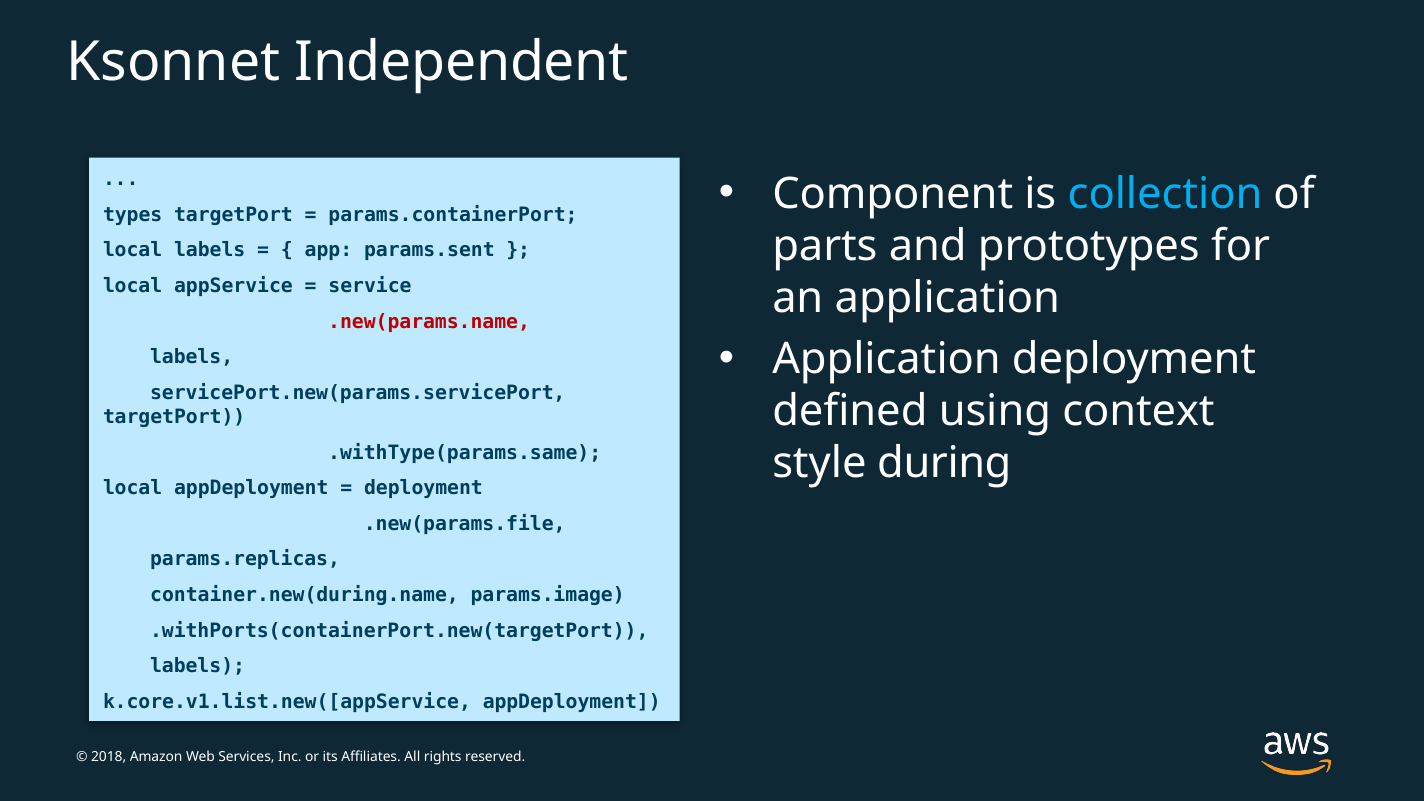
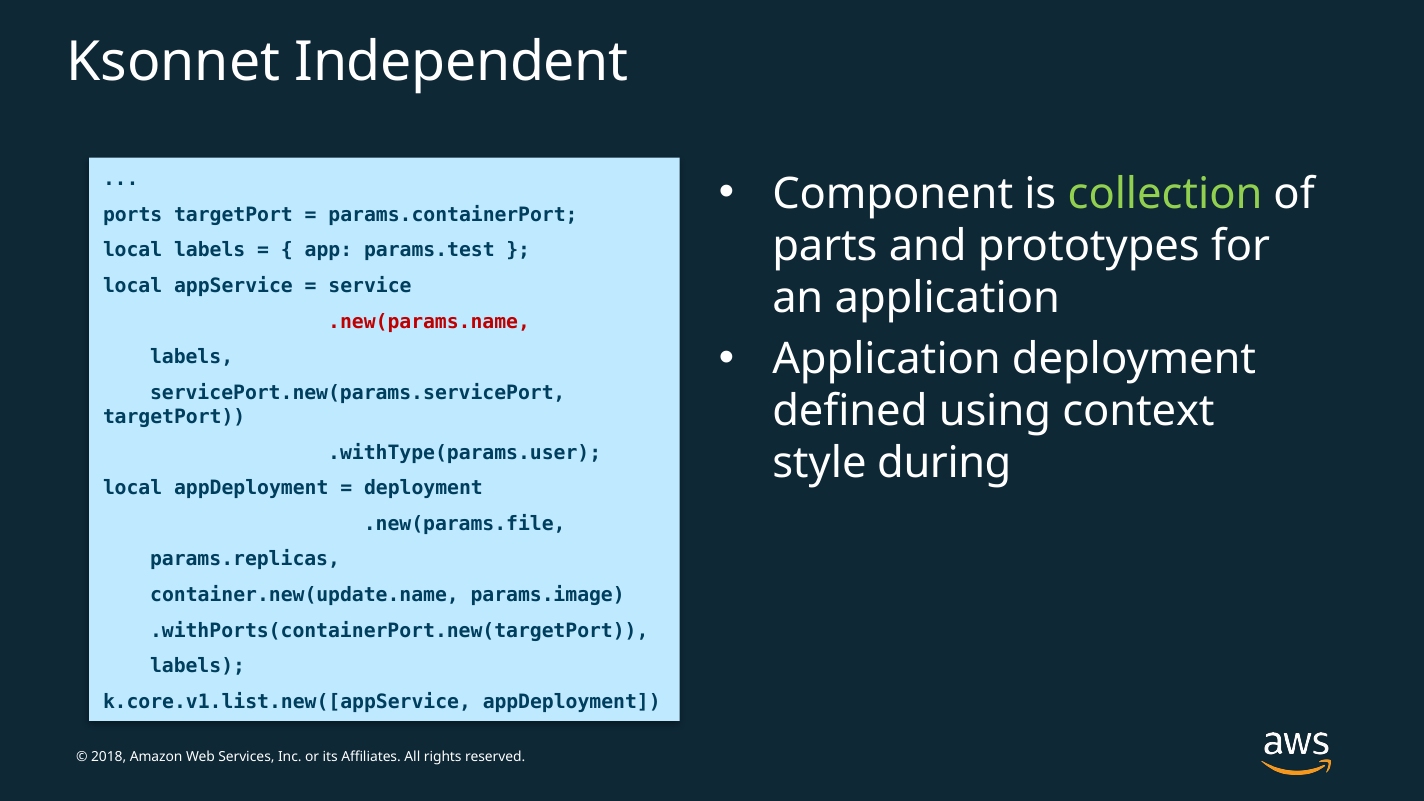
collection colour: light blue -> light green
types: types -> ports
params.sent: params.sent -> params.test
.withType(params.same: .withType(params.same -> .withType(params.user
container.new(during.name: container.new(during.name -> container.new(update.name
